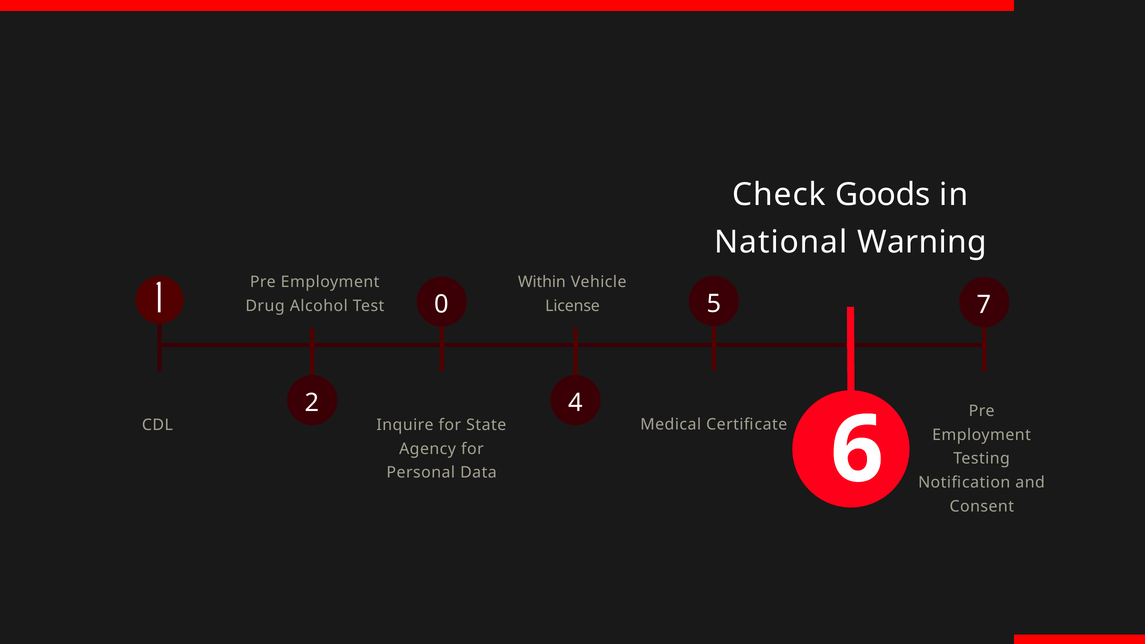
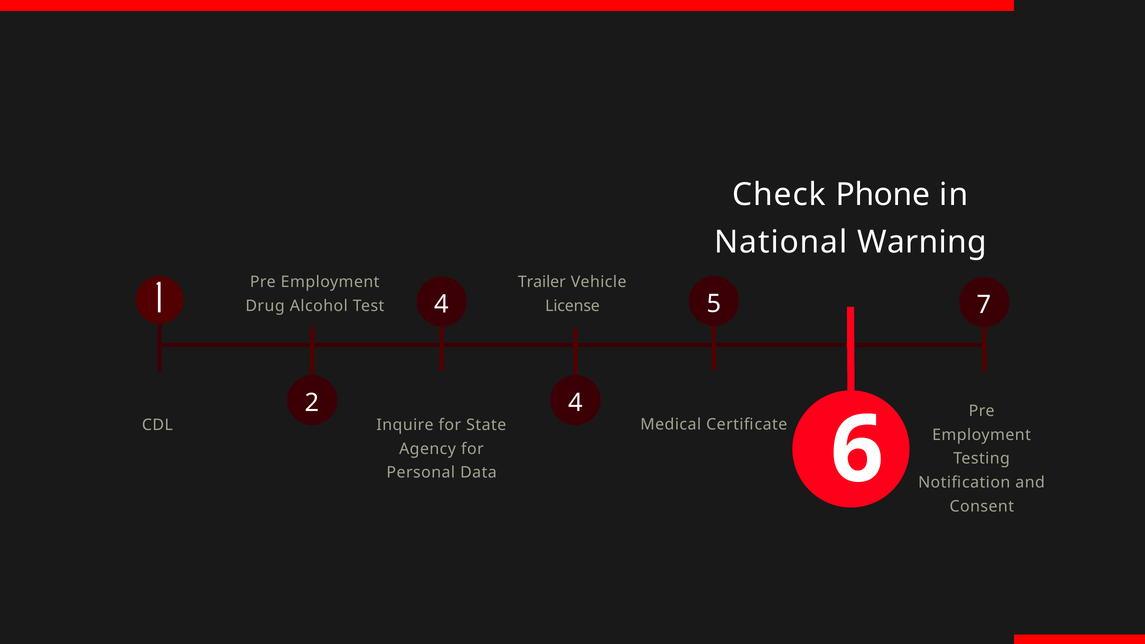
Goods: Goods -> Phone
Within: Within -> Trailer
1 0: 0 -> 4
